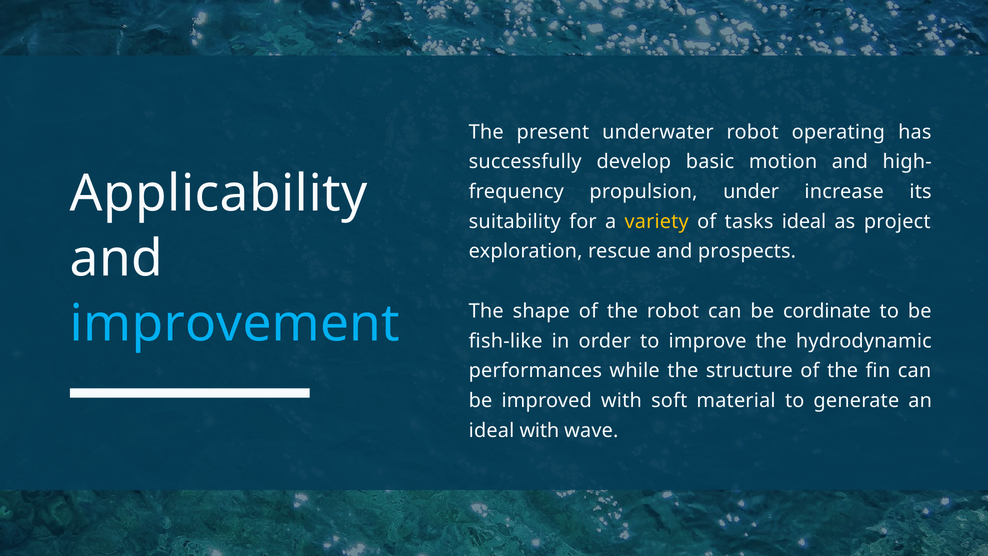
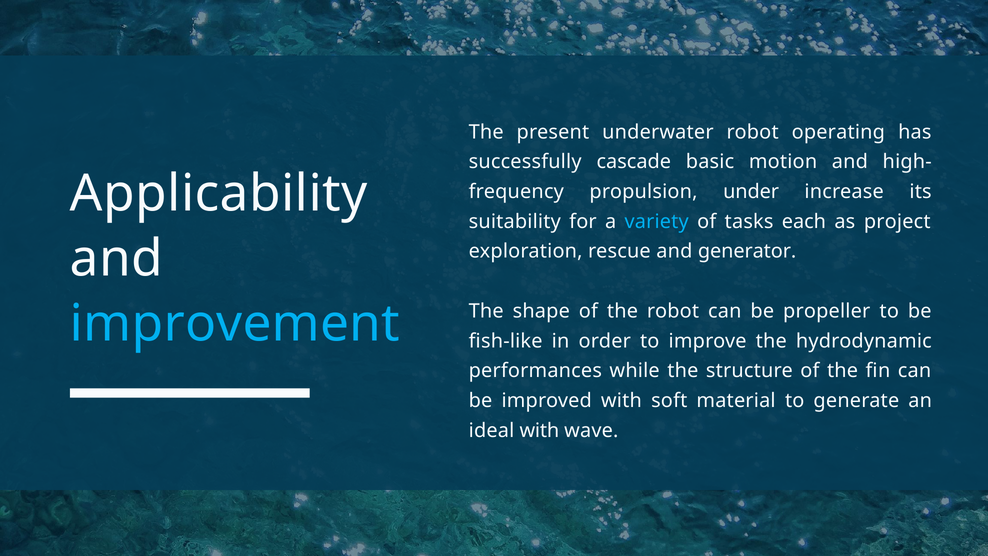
develop: develop -> cascade
variety colour: yellow -> light blue
tasks ideal: ideal -> each
prospects: prospects -> generator
cordinate: cordinate -> propeller
